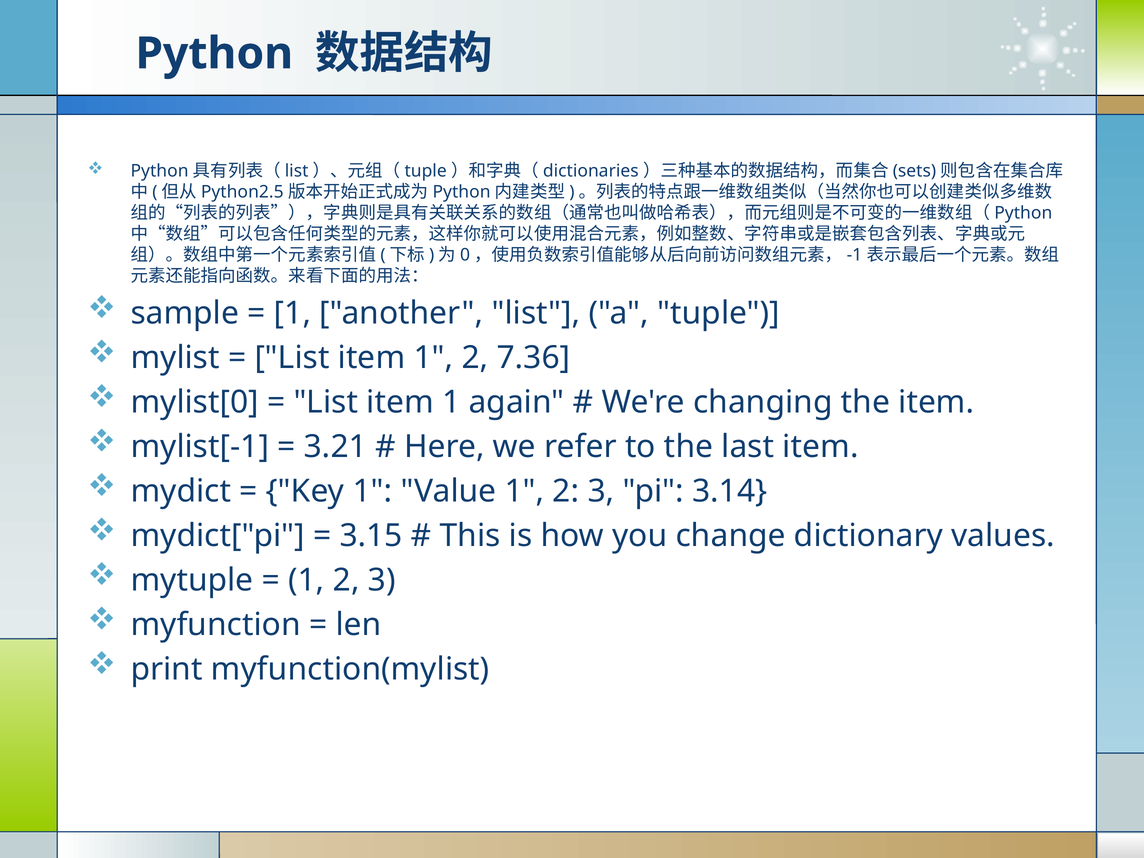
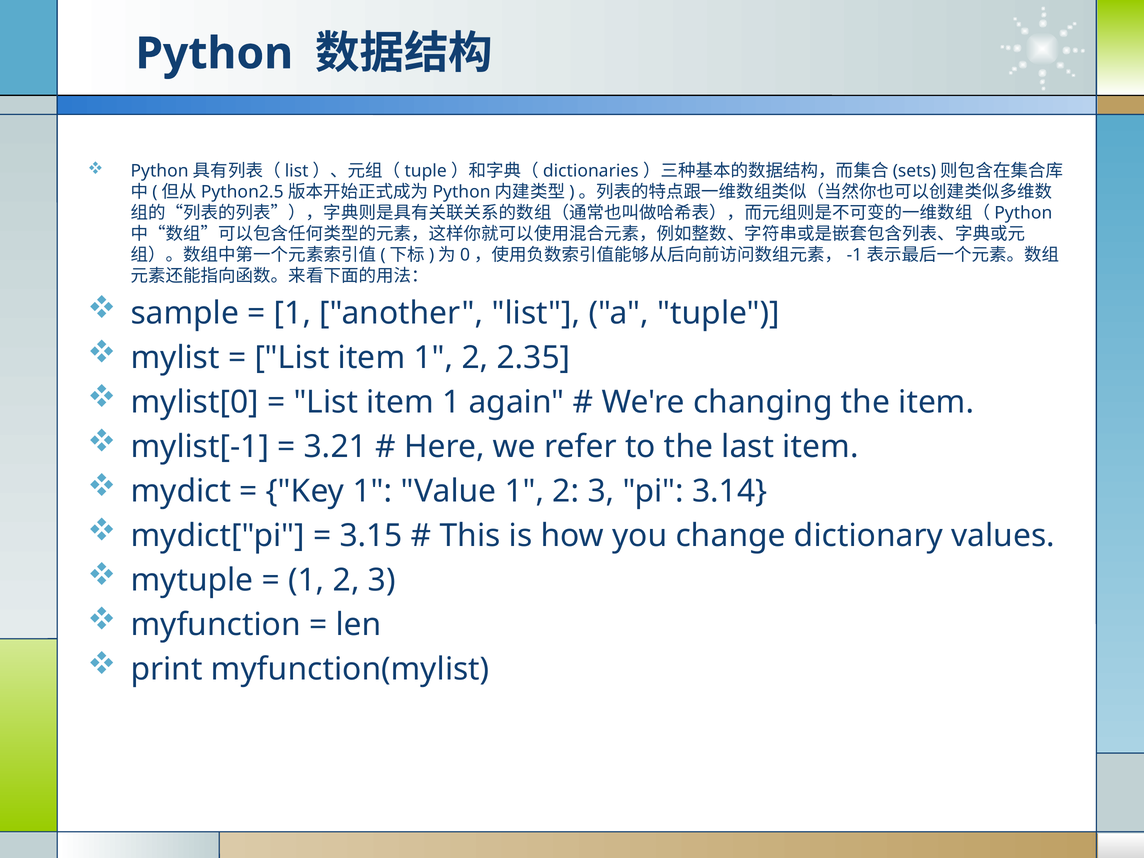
7.36: 7.36 -> 2.35
